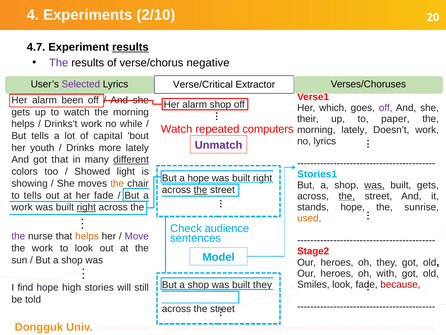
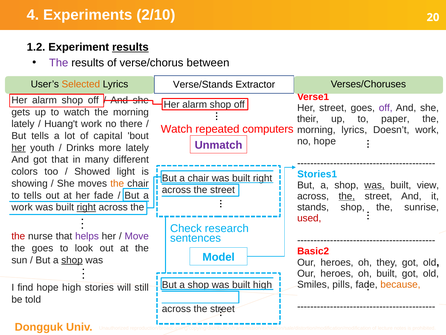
4.7: 4.7 -> 1.2
negative: negative -> between
Selected colour: purple -> orange
Verse/Critical: Verse/Critical -> Verse/Stands
been at (72, 100): been -> shop
Her which: which -> street
helps at (23, 124): helps -> lately
Drinks't: Drinks't -> Huang't
while: while -> there
morning lately: lately -> lyrics
no lyrics: lyrics -> hope
her at (19, 148) underline: none -> present
different underline: present -> none
a hope: hope -> chair
built gets: gets -> view
the at (201, 190) underline: present -> none
stands hope: hope -> shop
used colour: orange -> red
audience: audience -> research
the at (18, 236) colour: purple -> red
helps at (87, 236) colour: orange -> purple
the work: work -> goes
Stage2: Stage2 -> Basic2
shop at (72, 260) underline: none -> present
oh with: with -> built
Smiles look: look -> pills
because colour: red -> orange
built they: they -> high
